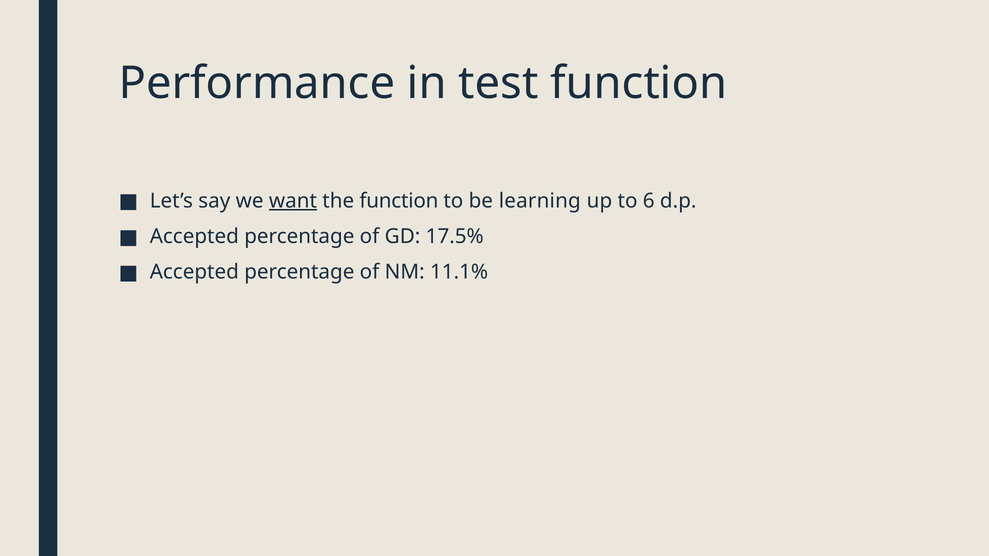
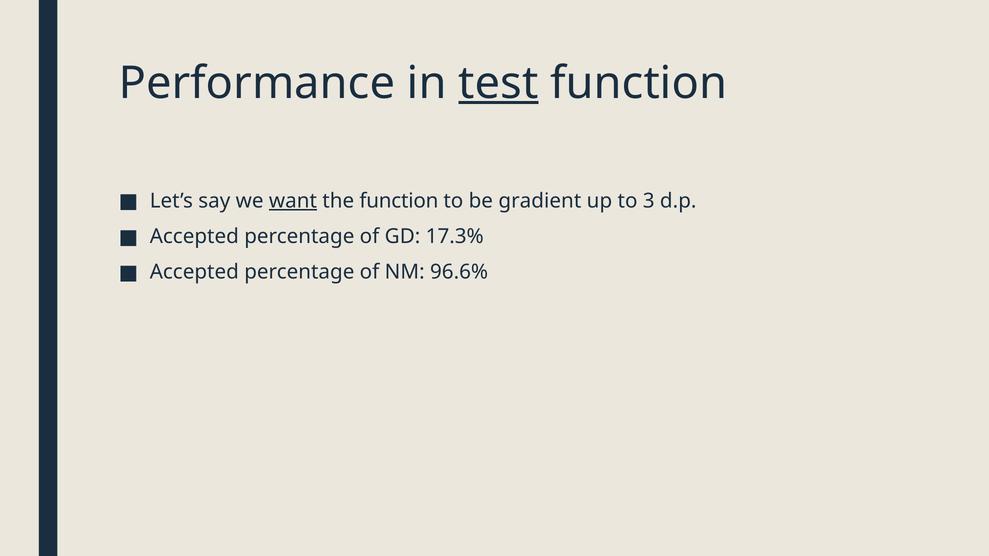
test underline: none -> present
learning: learning -> gradient
6: 6 -> 3
17.5%: 17.5% -> 17.3%
11.1%: 11.1% -> 96.6%
